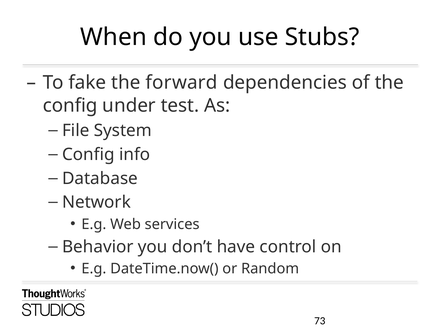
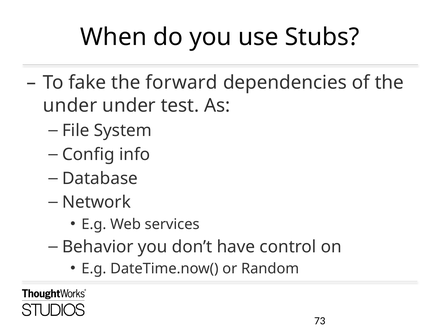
config at (70, 105): config -> under
